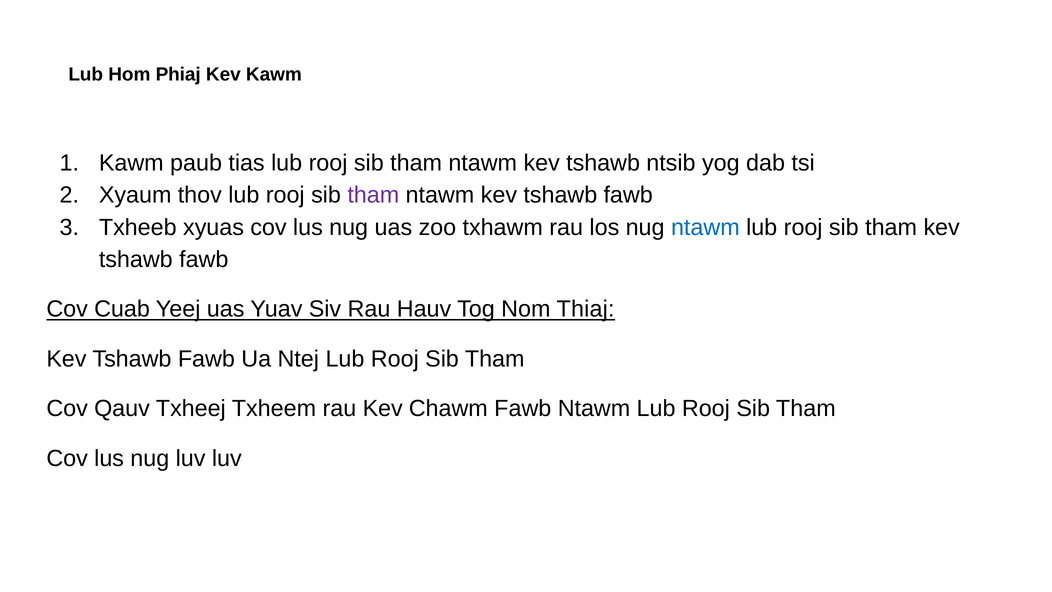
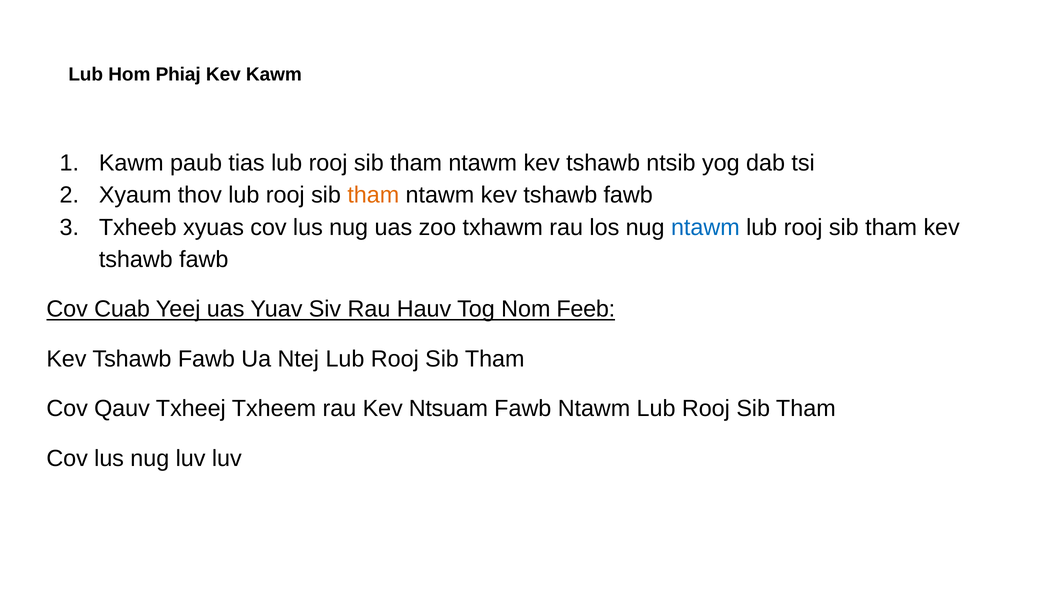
tham at (373, 195) colour: purple -> orange
Thiaj: Thiaj -> Feeb
Chawm: Chawm -> Ntsuam
